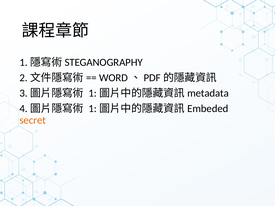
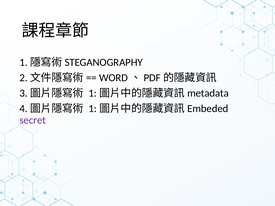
secret colour: orange -> purple
